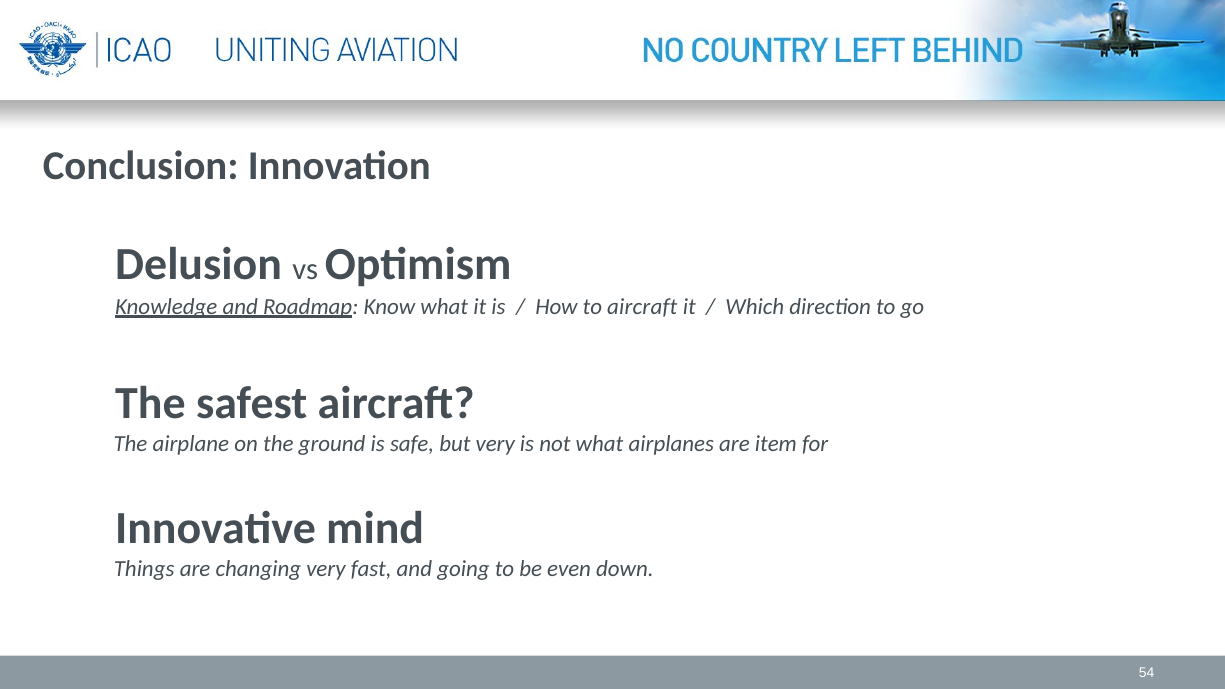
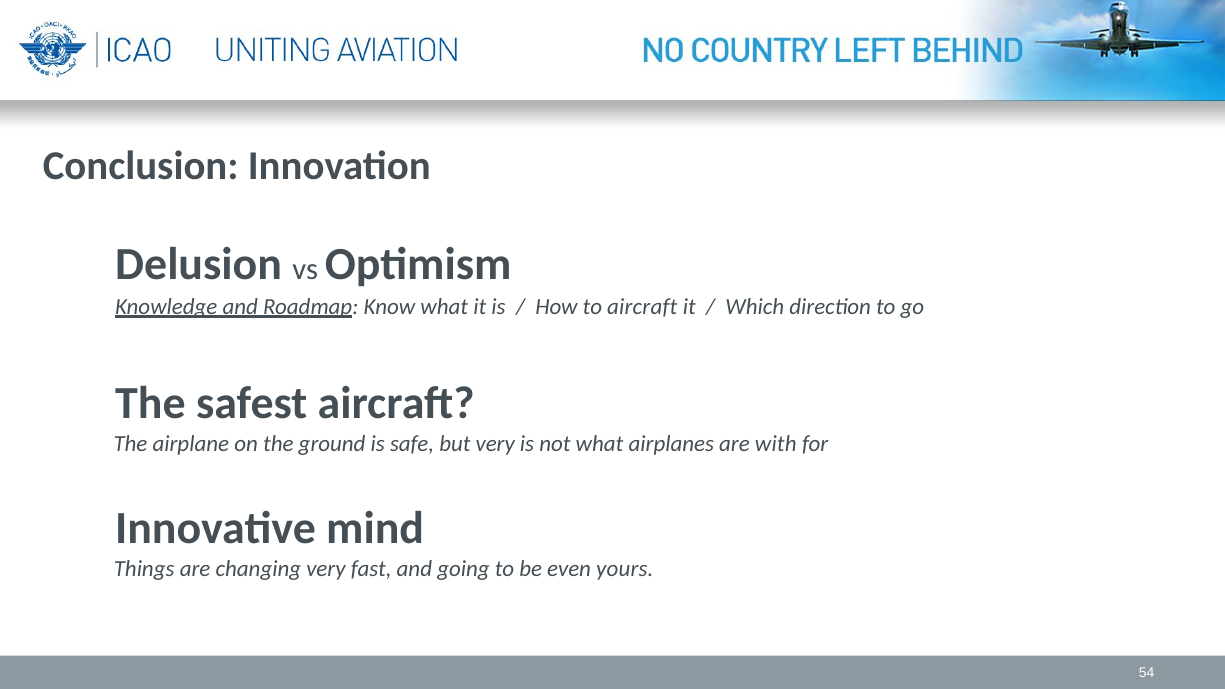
item: item -> with
down: down -> yours
